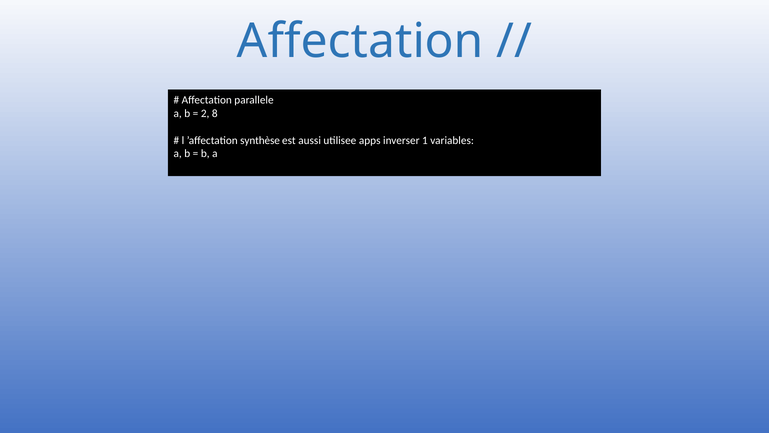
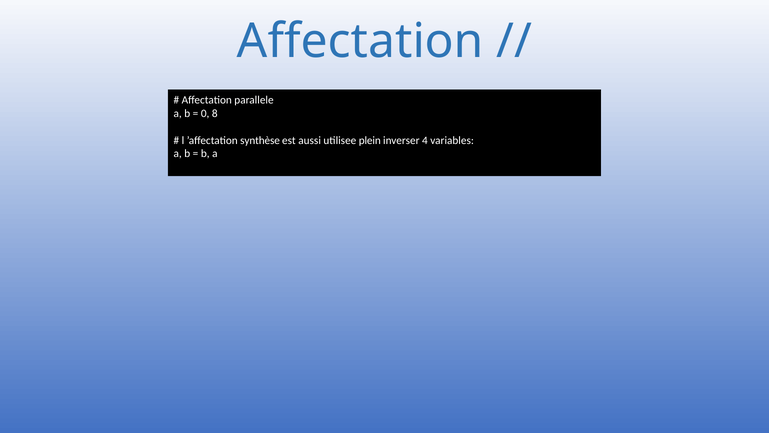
2: 2 -> 0
apps: apps -> plein
1: 1 -> 4
